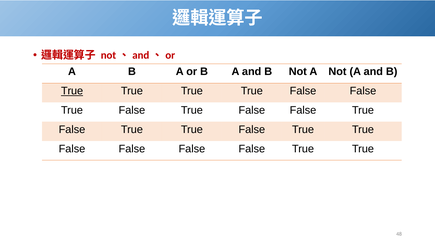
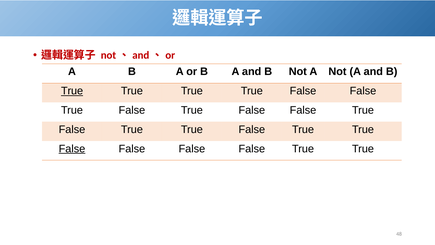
False at (72, 149) underline: none -> present
